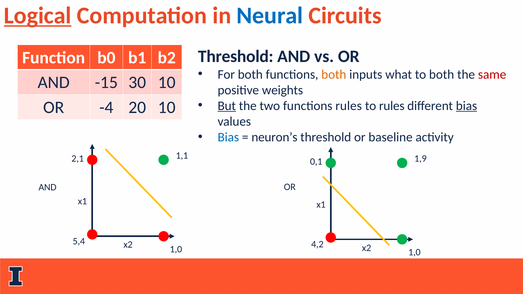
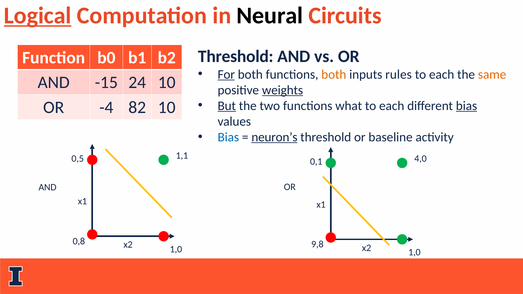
Neural colour: blue -> black
For underline: none -> present
what: what -> rules
both at (442, 74): both -> each
same colour: red -> orange
30: 30 -> 24
weights underline: none -> present
functions rules: rules -> what
rules at (392, 106): rules -> each
20: 20 -> 82
neuron’s underline: none -> present
2,1: 2,1 -> 0,5
1,9: 1,9 -> 4,0
5,4: 5,4 -> 0,8
4,2: 4,2 -> 9,8
